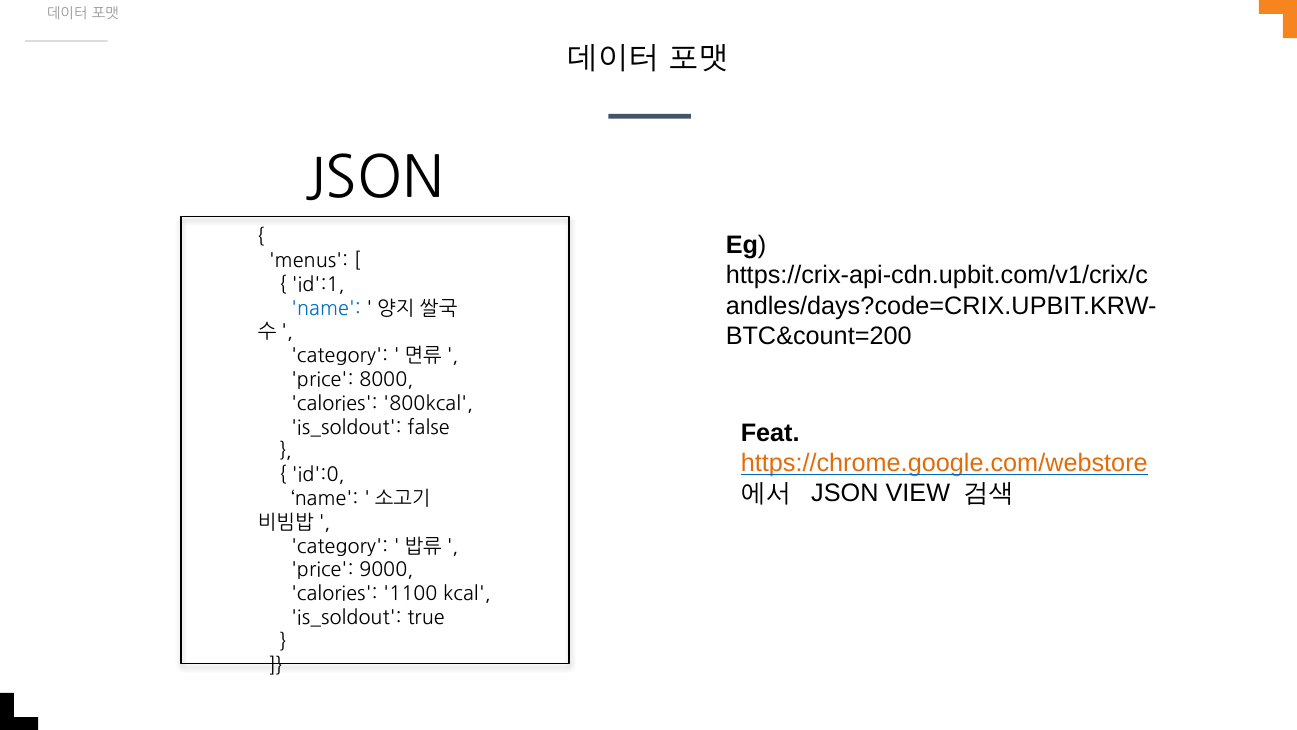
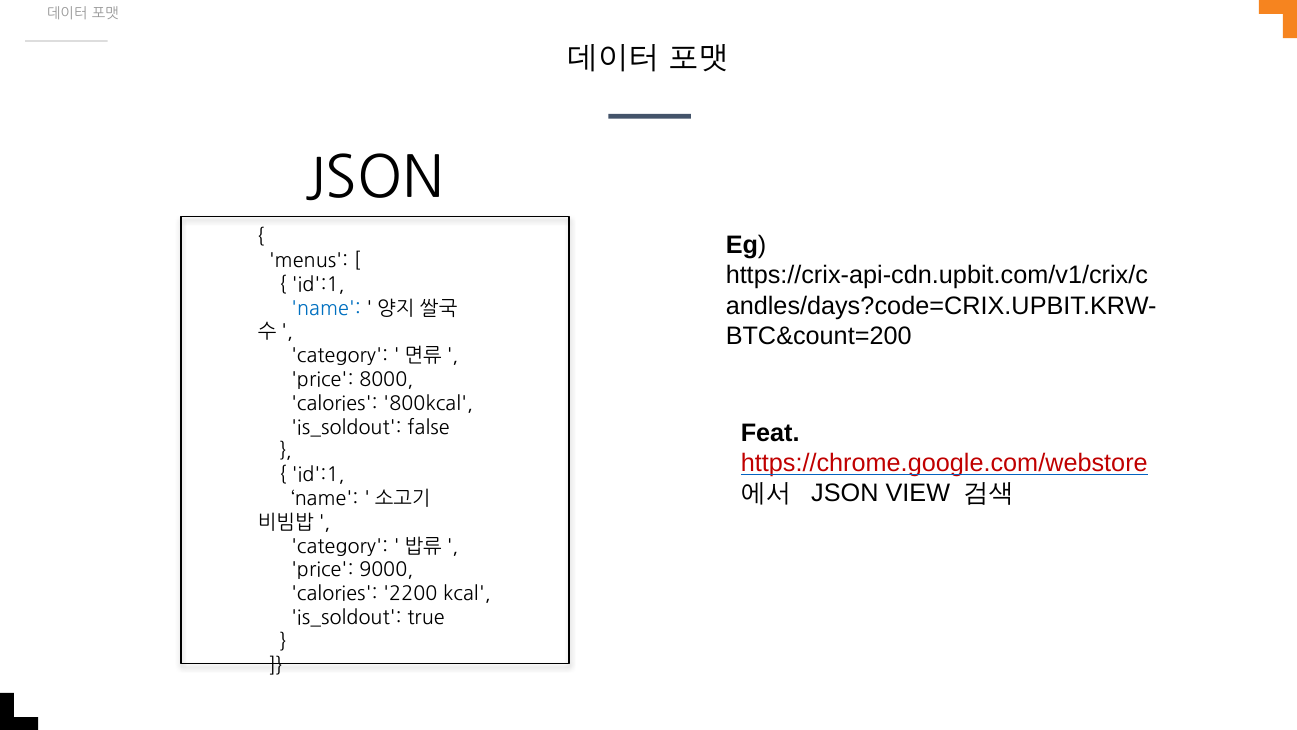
https://chrome.google.com/webstore colour: orange -> red
id':0 at (318, 475): id':0 -> id':1
1100: 1100 -> 2200
